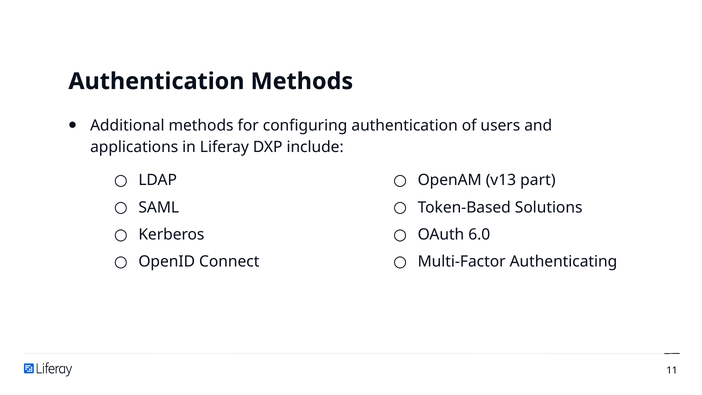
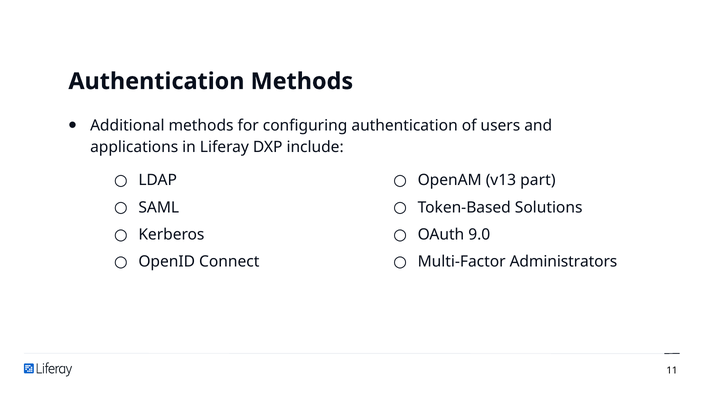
6.0: 6.0 -> 9.0
Authenticating: Authenticating -> Administrators
